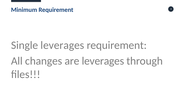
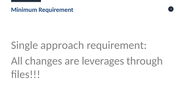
Single leverages: leverages -> approach
